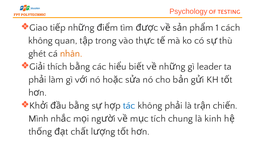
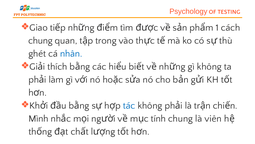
không at (40, 40): không -> chung
nhân colour: orange -> blue
gì leader: leader -> không
tích: tích -> tính
kinh: kinh -> viên
